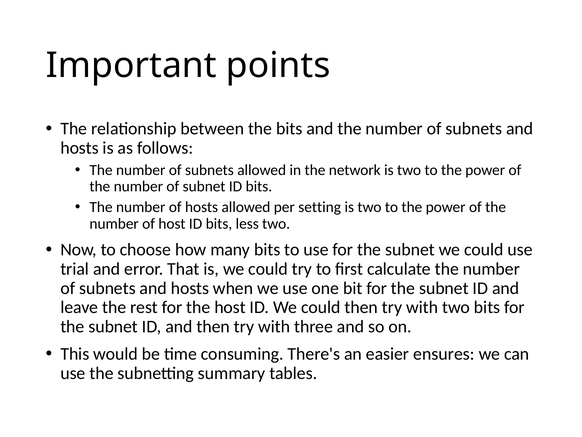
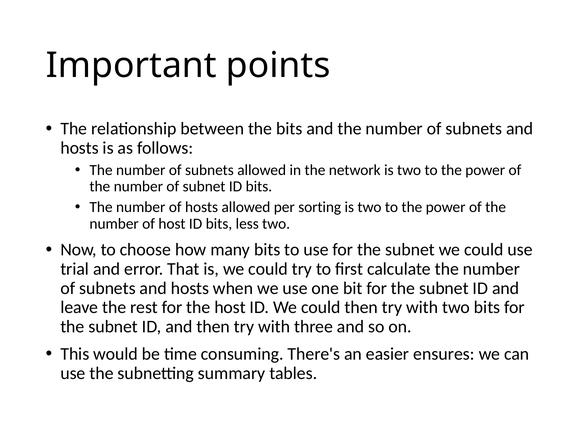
setting: setting -> sorting
